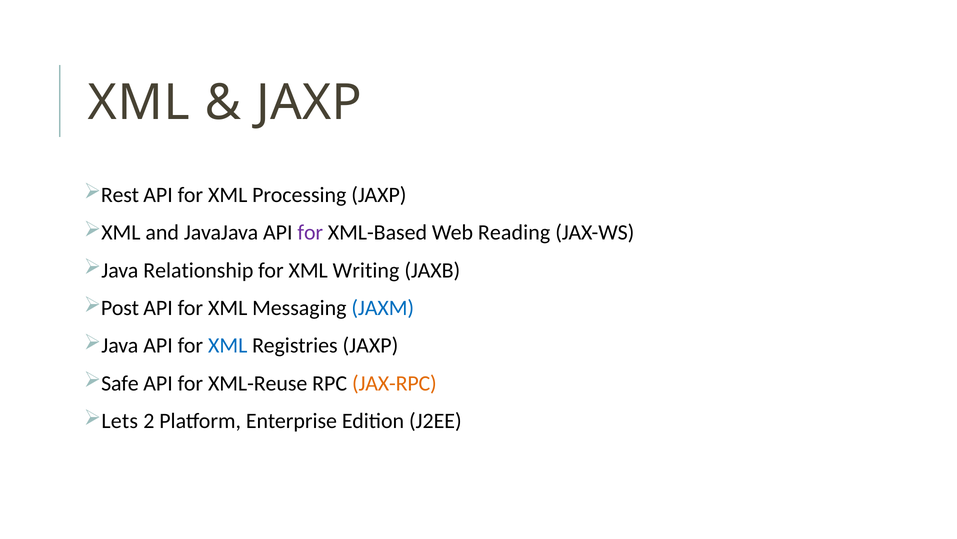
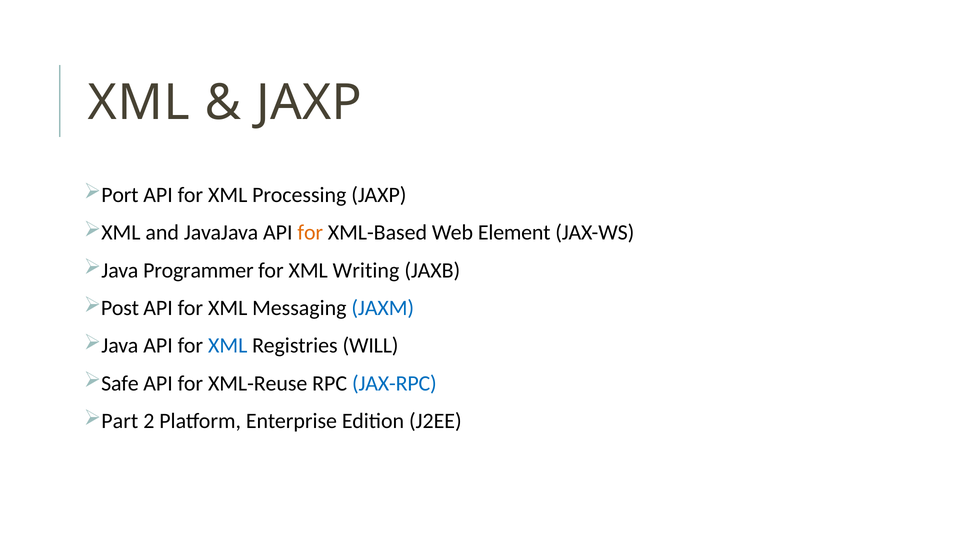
Rest: Rest -> Port
for at (310, 232) colour: purple -> orange
Reading: Reading -> Element
Relationship: Relationship -> Programmer
Registries JAXP: JAXP -> WILL
JAX-RPC colour: orange -> blue
Lets: Lets -> Part
